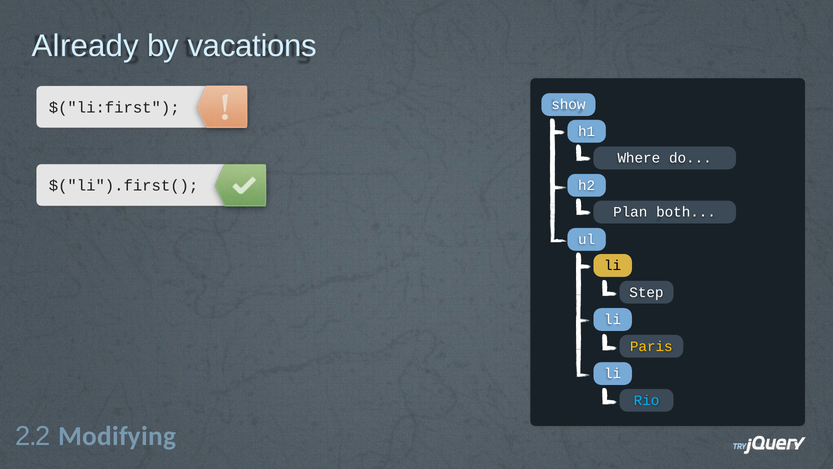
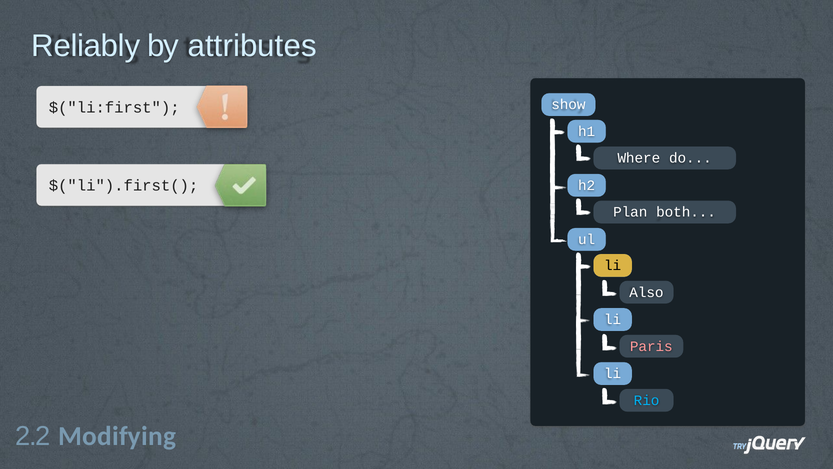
Already: Already -> Reliably
vacations: vacations -> attributes
Step: Step -> Also
Paris colour: yellow -> pink
